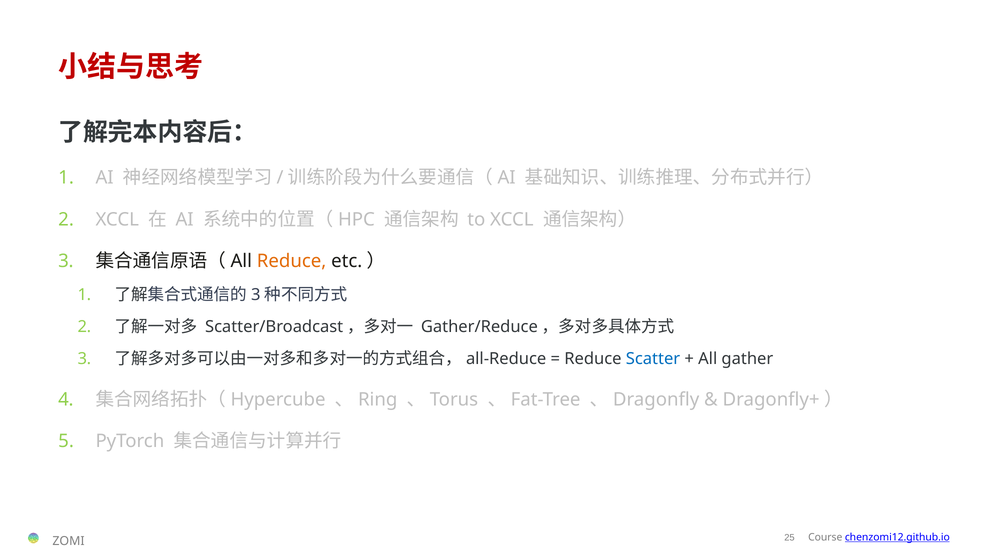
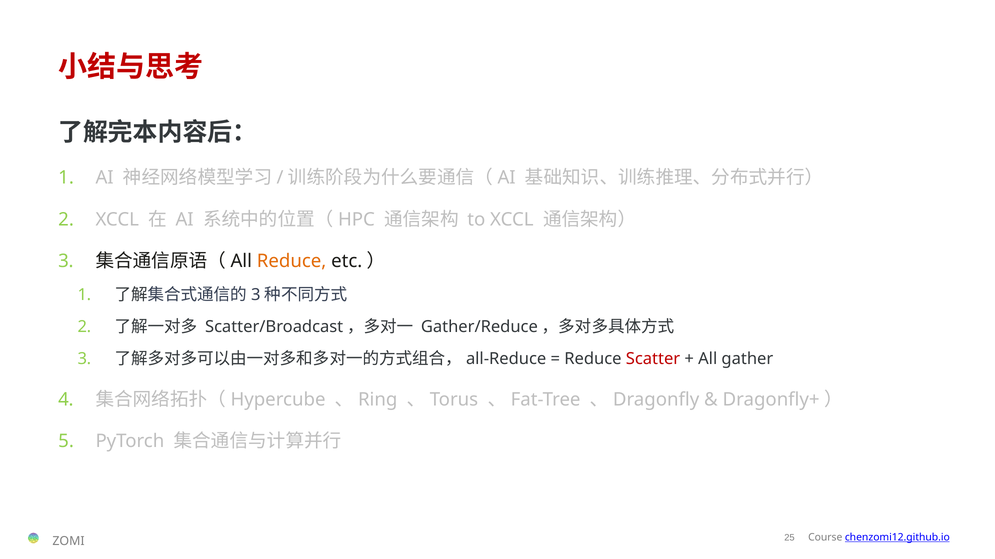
Scatter colour: blue -> red
